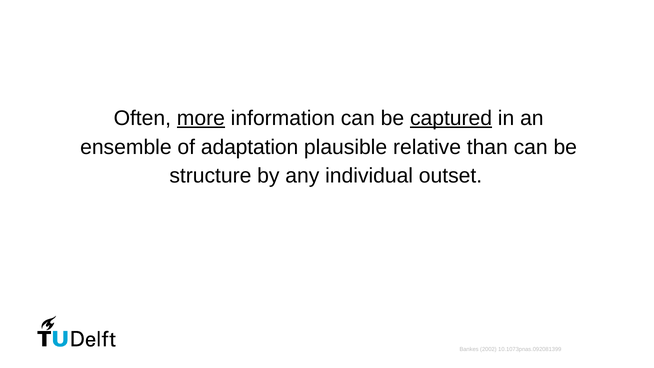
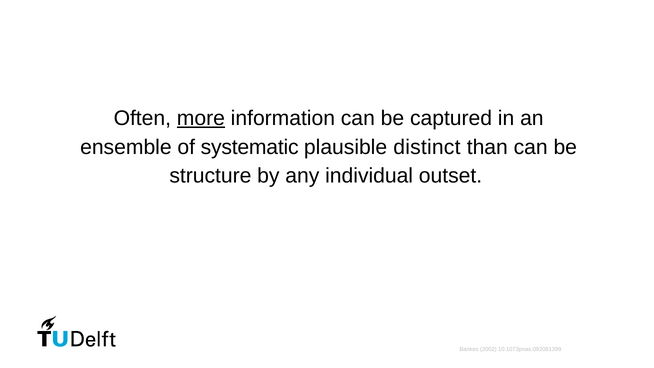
captured underline: present -> none
adaptation: adaptation -> systematic
relative: relative -> distinct
